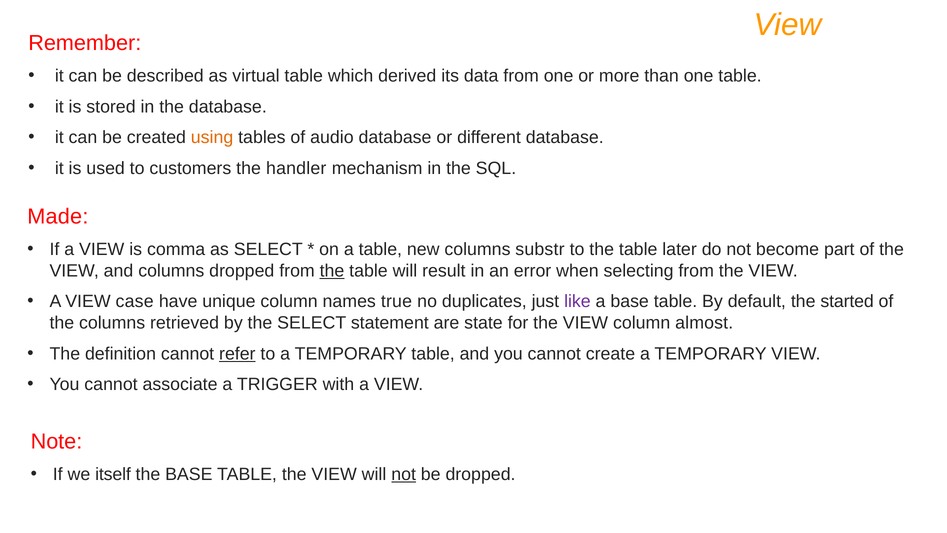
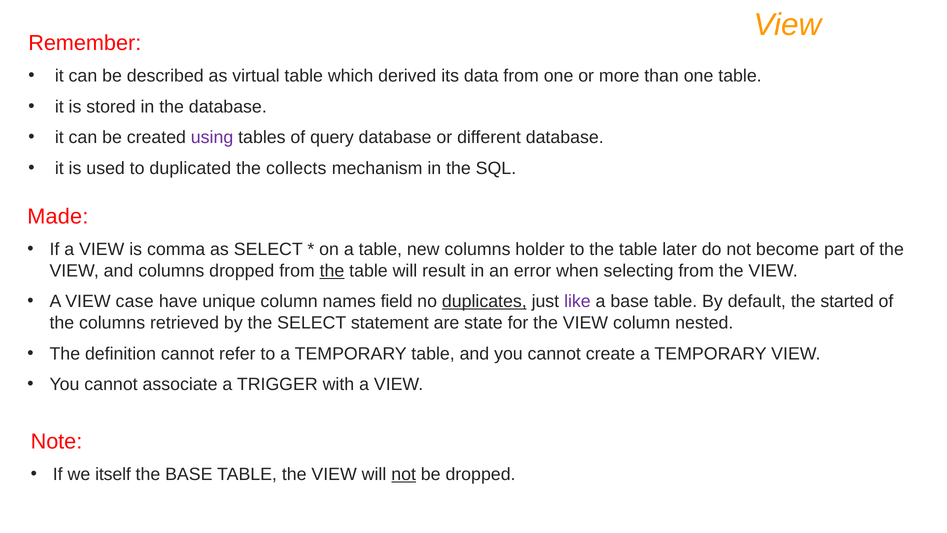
using colour: orange -> purple
audio: audio -> query
customers: customers -> duplicated
handler: handler -> collects
substr: substr -> holder
true: true -> field
duplicates underline: none -> present
almost: almost -> nested
refer underline: present -> none
